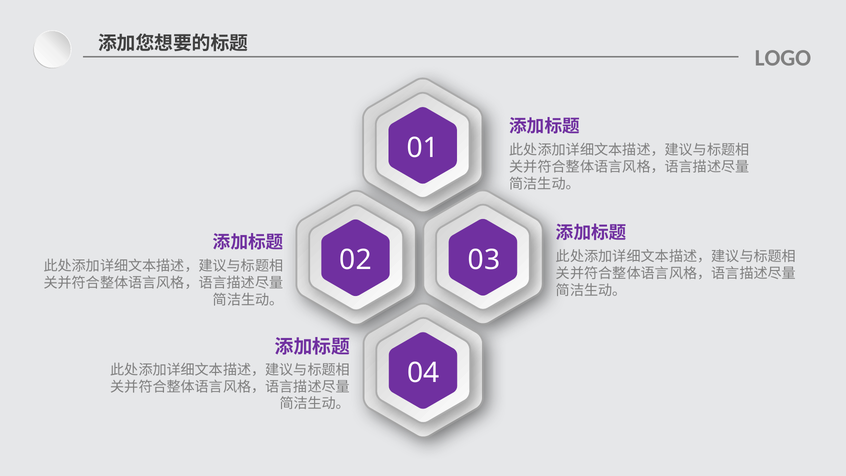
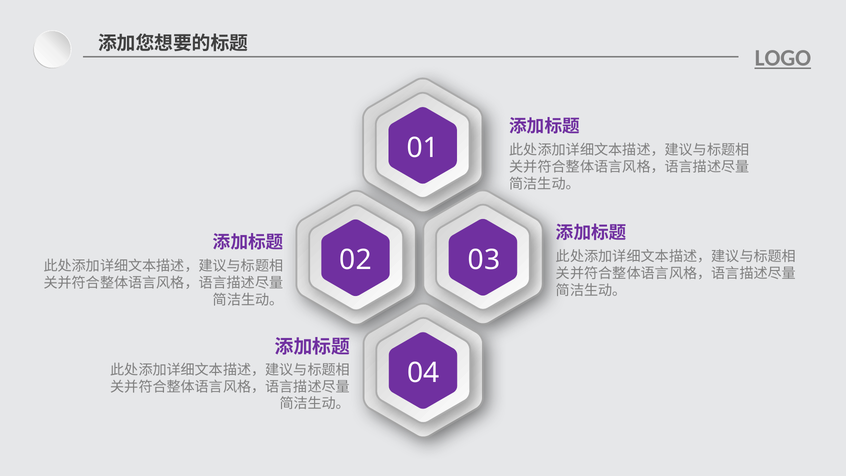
LOGO underline: none -> present
